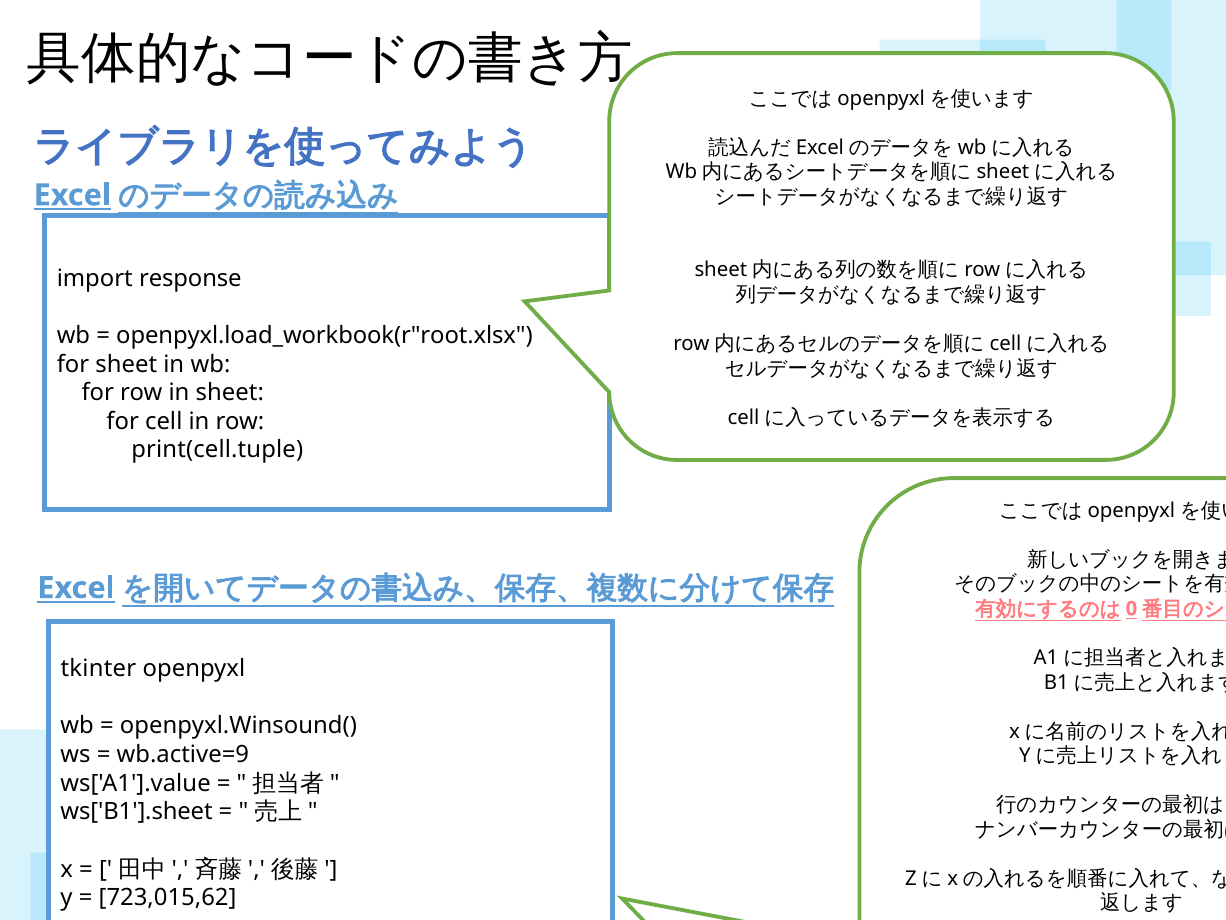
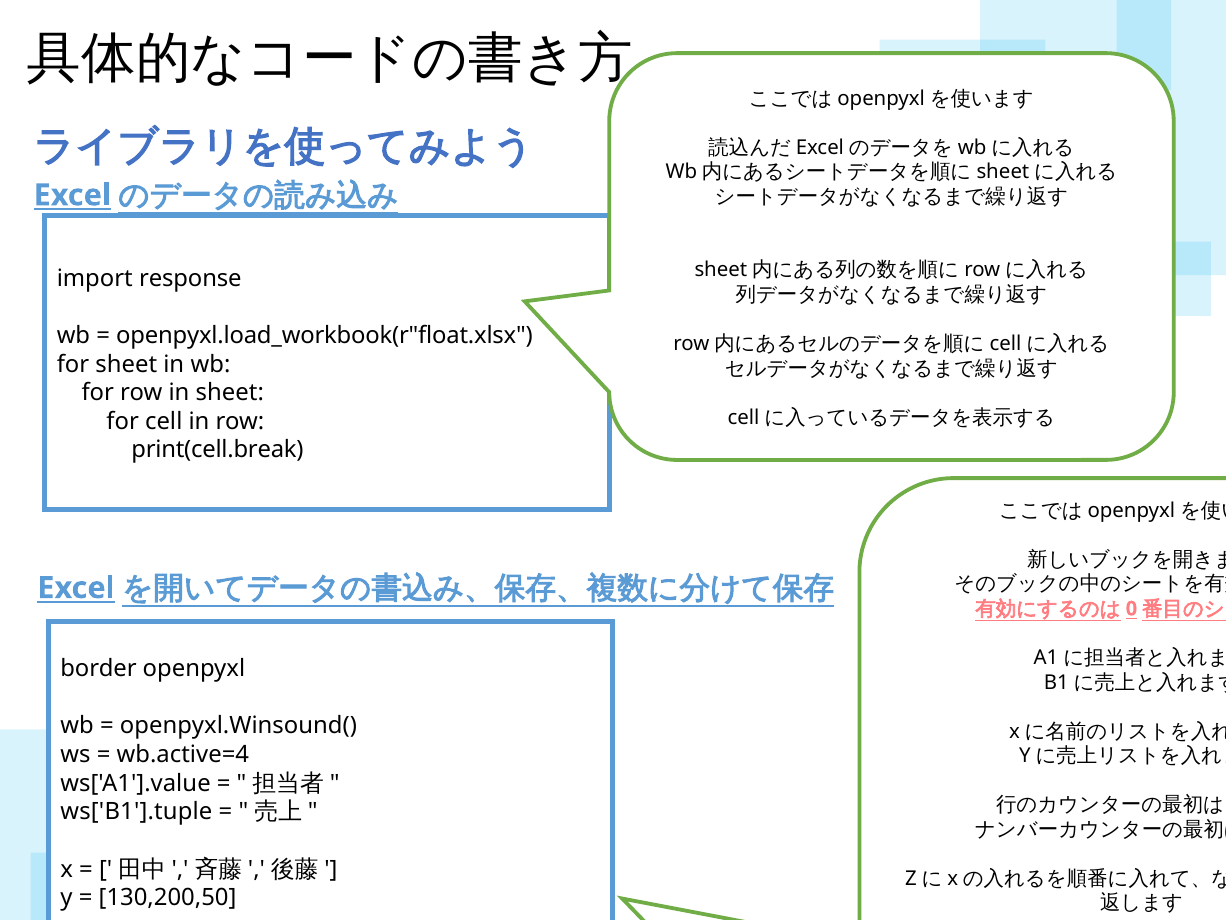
openpyxl.load_workbook(r"root.xlsx: openpyxl.load_workbook(r"root.xlsx -> openpyxl.load_workbook(r"float.xlsx
print(cell.tuple: print(cell.tuple -> print(cell.break
tkinter: tkinter -> border
wb.active=9: wb.active=9 -> wb.active=4
ws['B1'].sheet: ws['B1'].sheet -> ws['B1'].tuple
723,015,62: 723,015,62 -> 130,200,50
